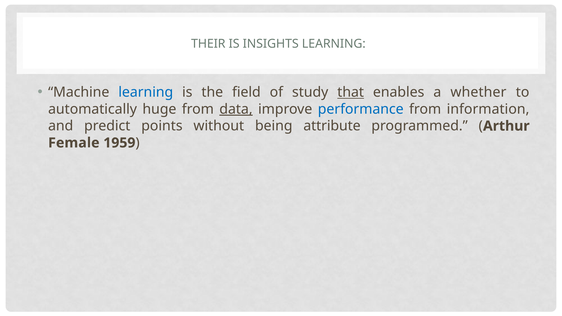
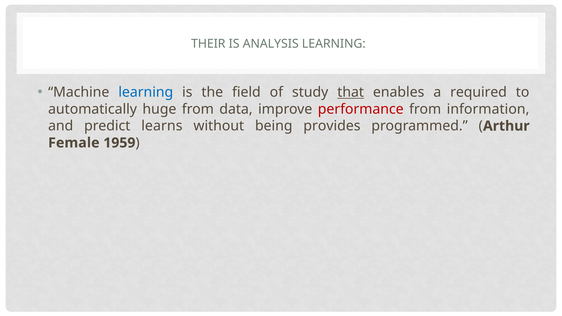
INSIGHTS: INSIGHTS -> ANALYSIS
whether: whether -> required
data underline: present -> none
performance colour: blue -> red
points: points -> learns
attribute: attribute -> provides
